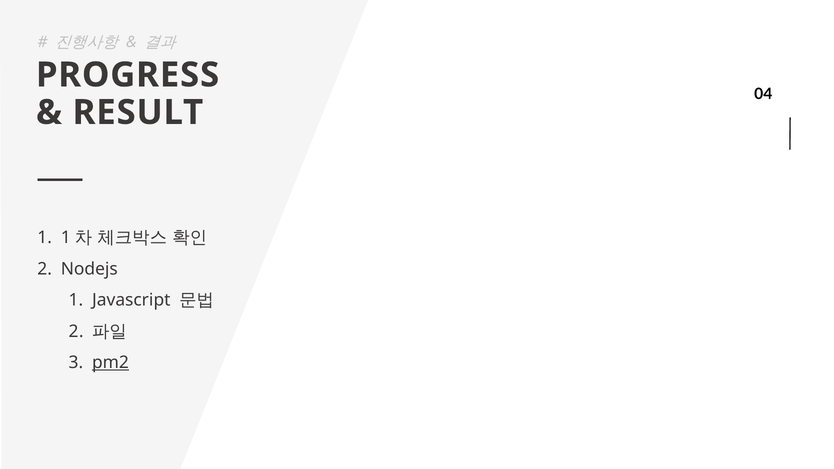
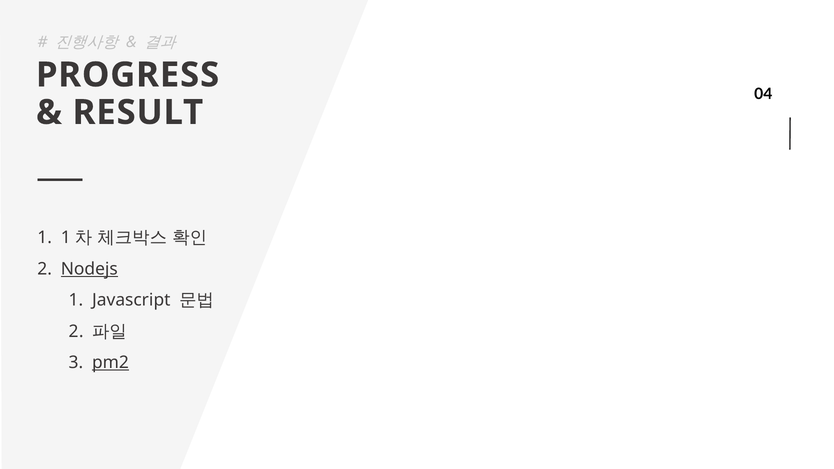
Nodejs underline: none -> present
